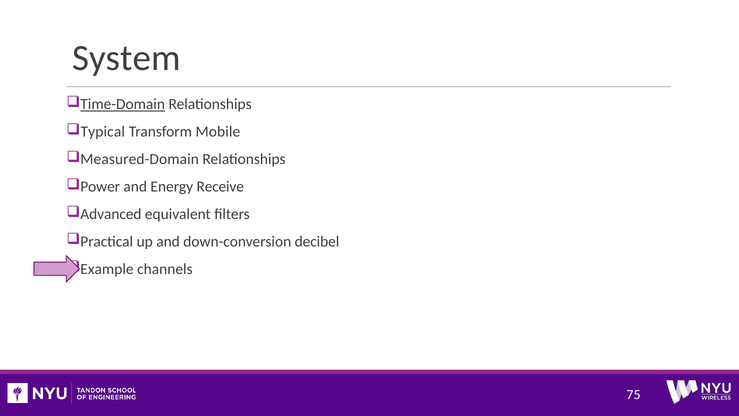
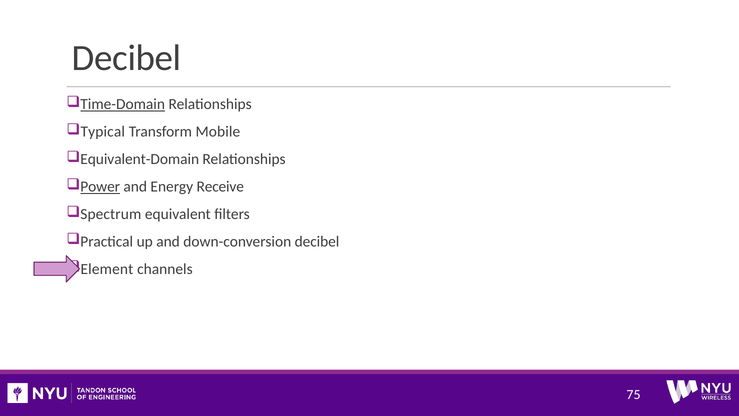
System at (126, 58): System -> Decibel
Measured-Domain: Measured-Domain -> Equivalent-Domain
Power underline: none -> present
Advanced: Advanced -> Spectrum
Example: Example -> Element
